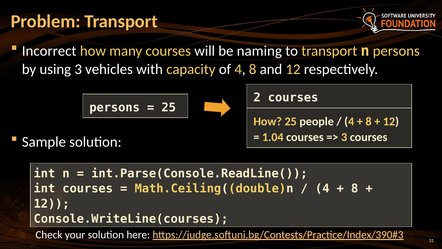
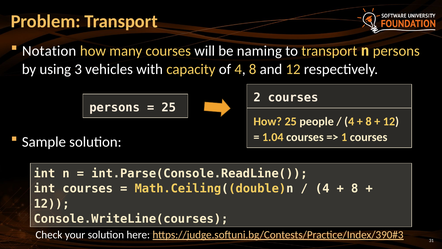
Incorrect: Incorrect -> Notation
3 at (344, 137): 3 -> 1
